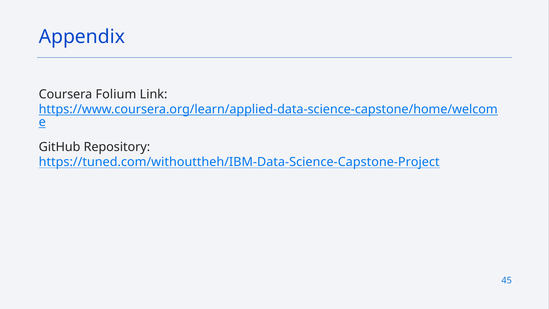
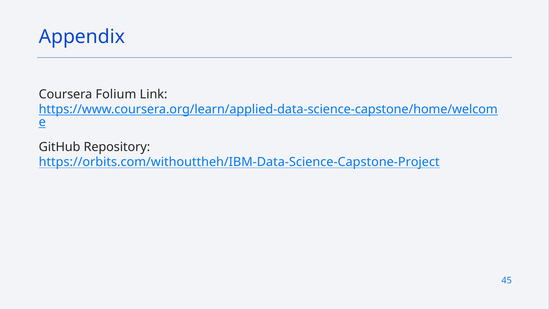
https://tuned.com/withouttheh/IBM-Data-Science-Capstone-Project: https://tuned.com/withouttheh/IBM-Data-Science-Capstone-Project -> https://orbits.com/withouttheh/IBM-Data-Science-Capstone-Project
